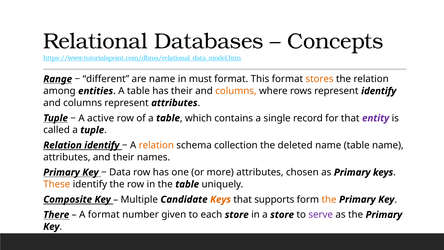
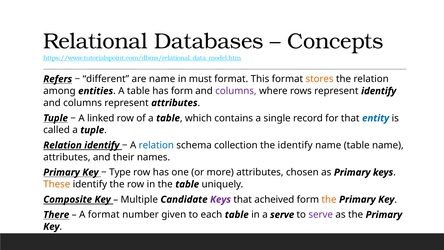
Range: Range -> Refers
has their: their -> form
columns at (236, 91) colour: orange -> purple
active: active -> linked
entity colour: purple -> blue
relation at (156, 145) colour: orange -> blue
the deleted: deleted -> identify
Data: Data -> Type
Keys at (221, 199) colour: orange -> purple
supports: supports -> acheived
each store: store -> table
a store: store -> serve
